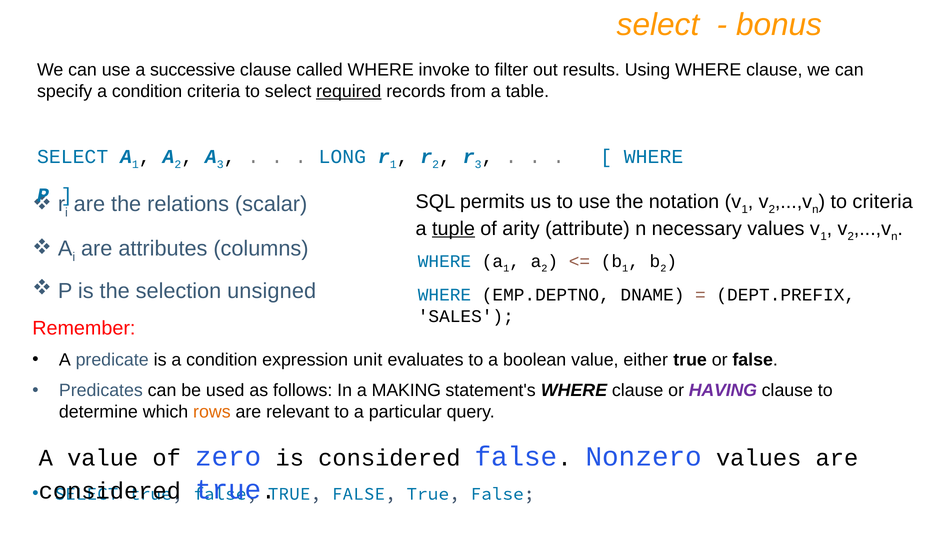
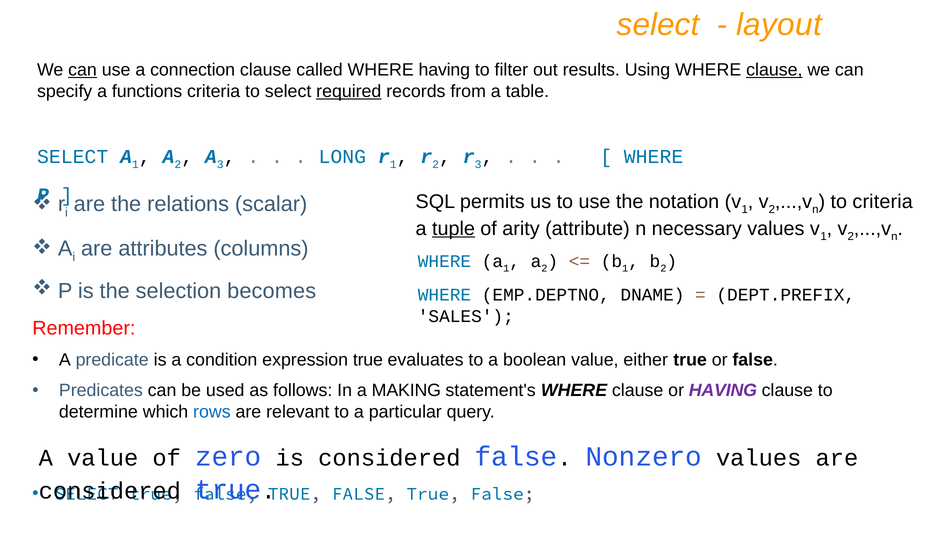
bonus: bonus -> layout
can at (83, 70) underline: none -> present
successive: successive -> connection
WHERE invoke: invoke -> having
clause at (774, 70) underline: none -> present
specify a condition: condition -> functions
unsigned: unsigned -> becomes
expression unit: unit -> true
rows colour: orange -> blue
